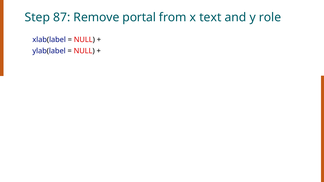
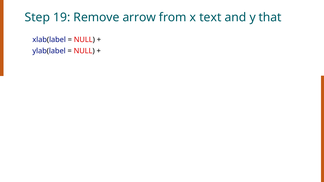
87: 87 -> 19
portal: portal -> arrow
role: role -> that
